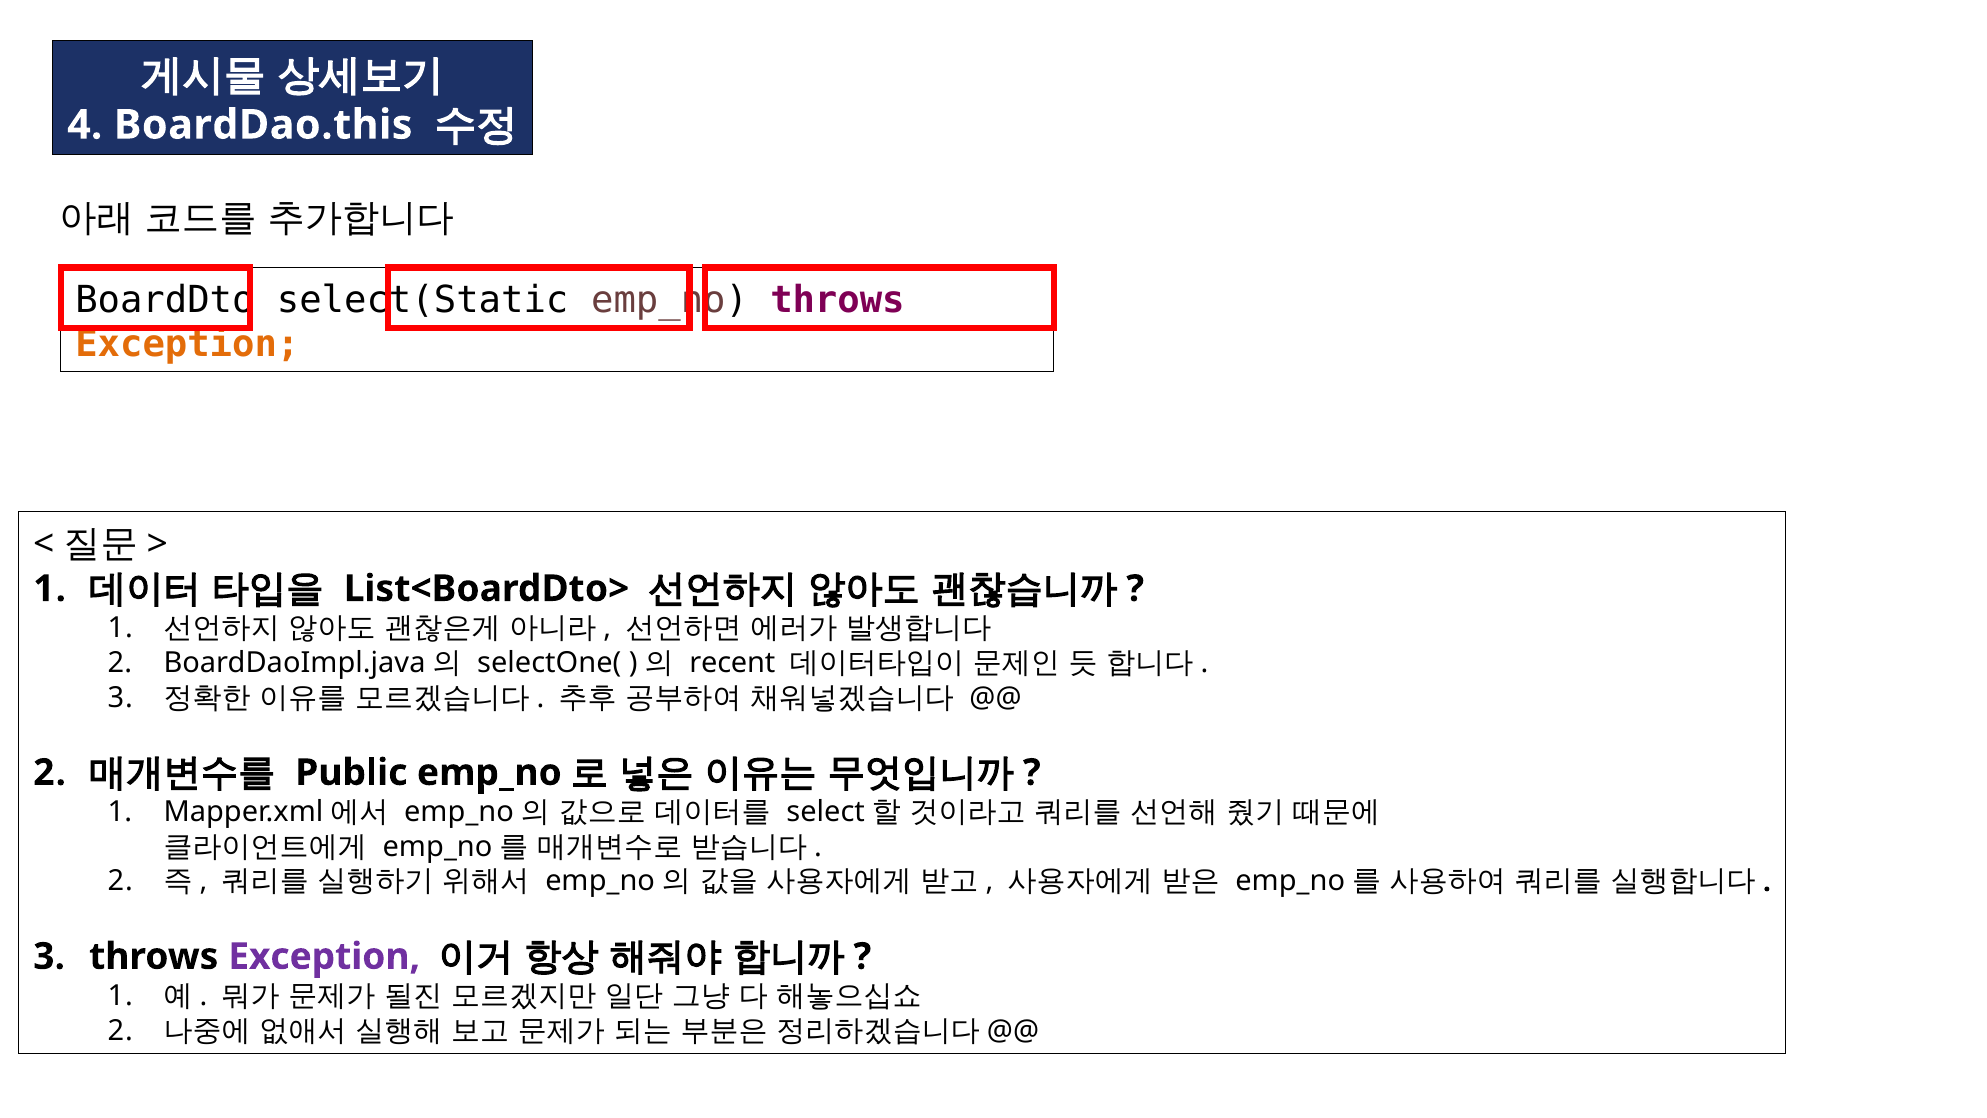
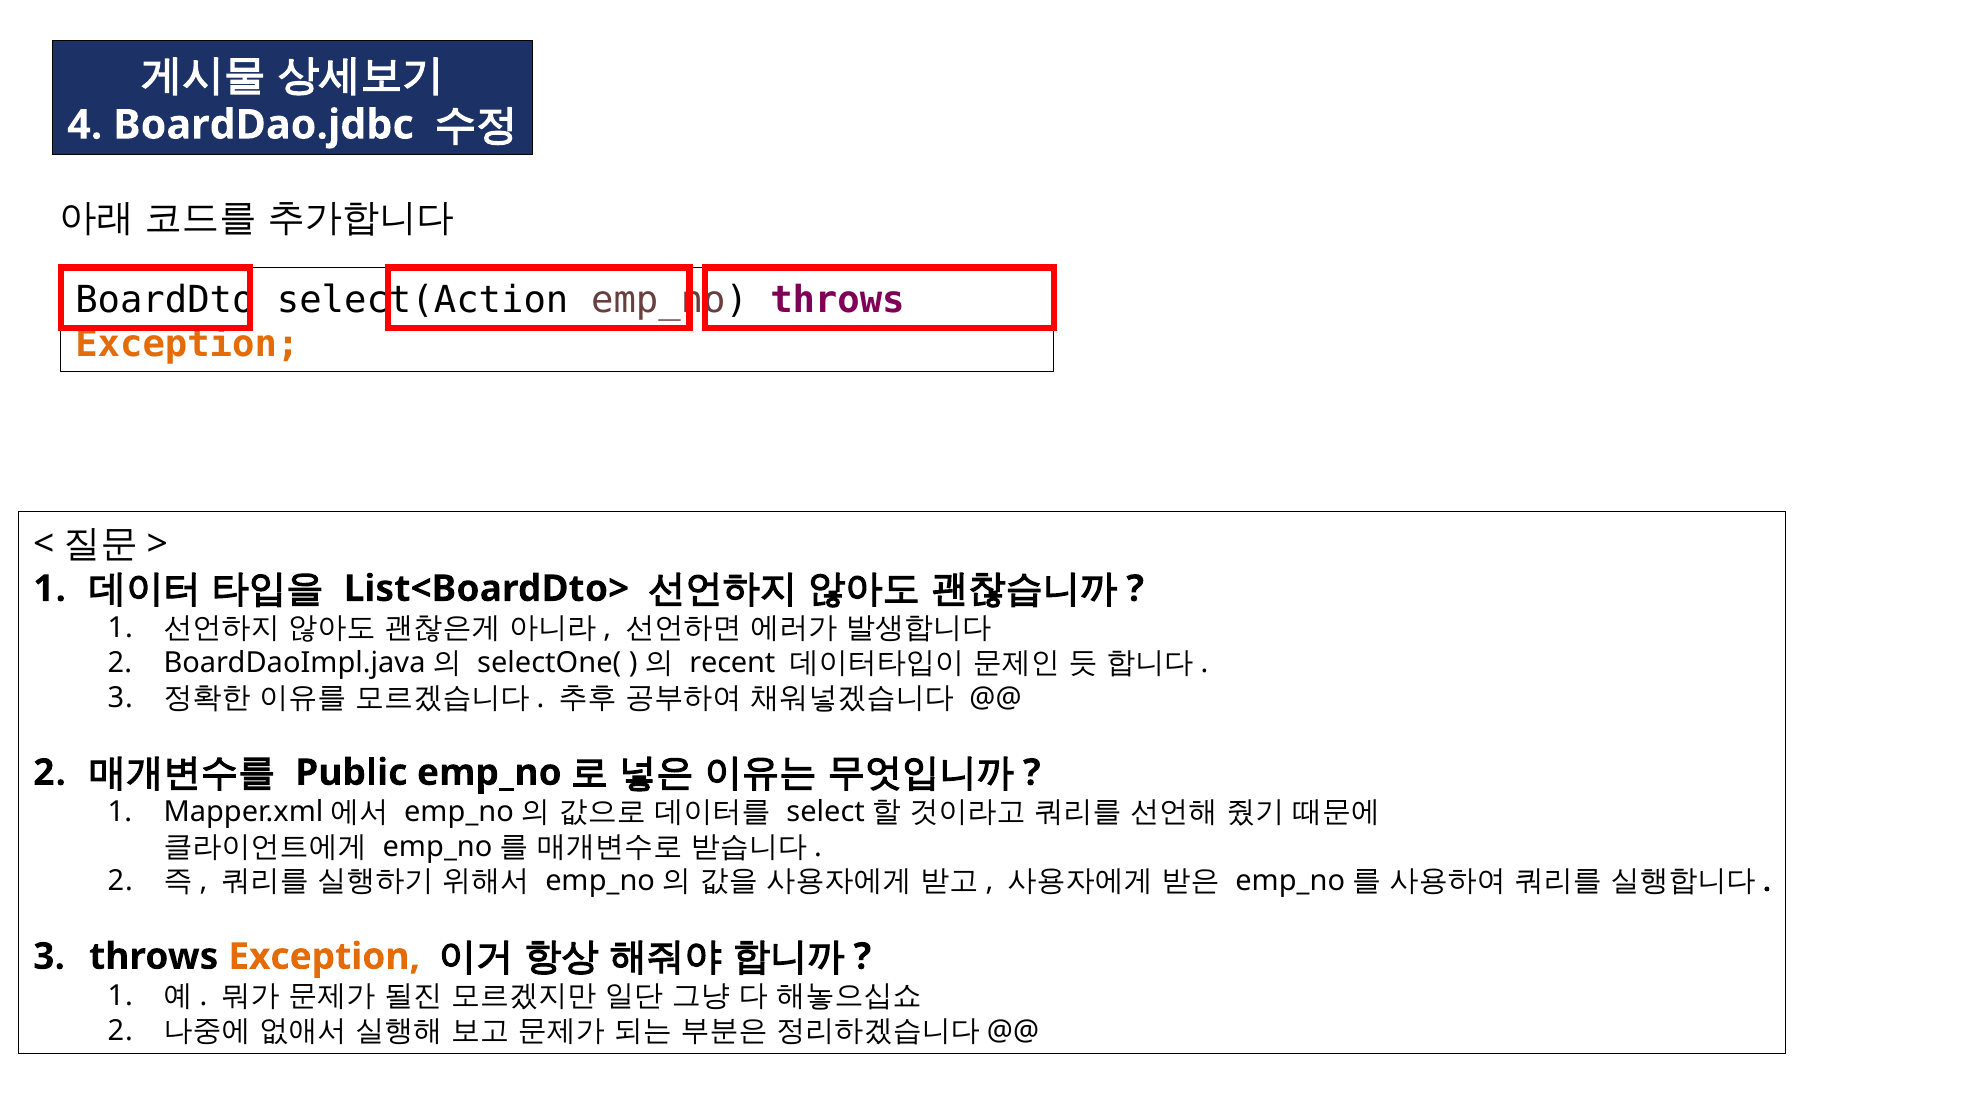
BoardDao.this: BoardDao.this -> BoardDao.jdbc
select(Static: select(Static -> select(Action
Exception at (324, 956) colour: purple -> orange
